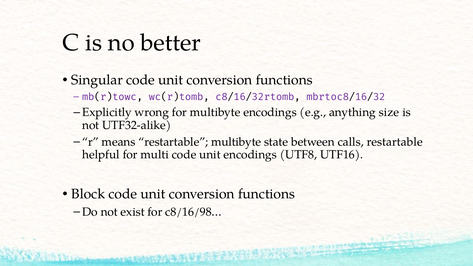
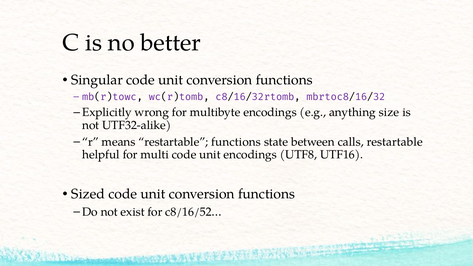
restartable multibyte: multibyte -> functions
Block: Block -> Sized
c8/16/98…: c8/16/98… -> c8/16/52…
